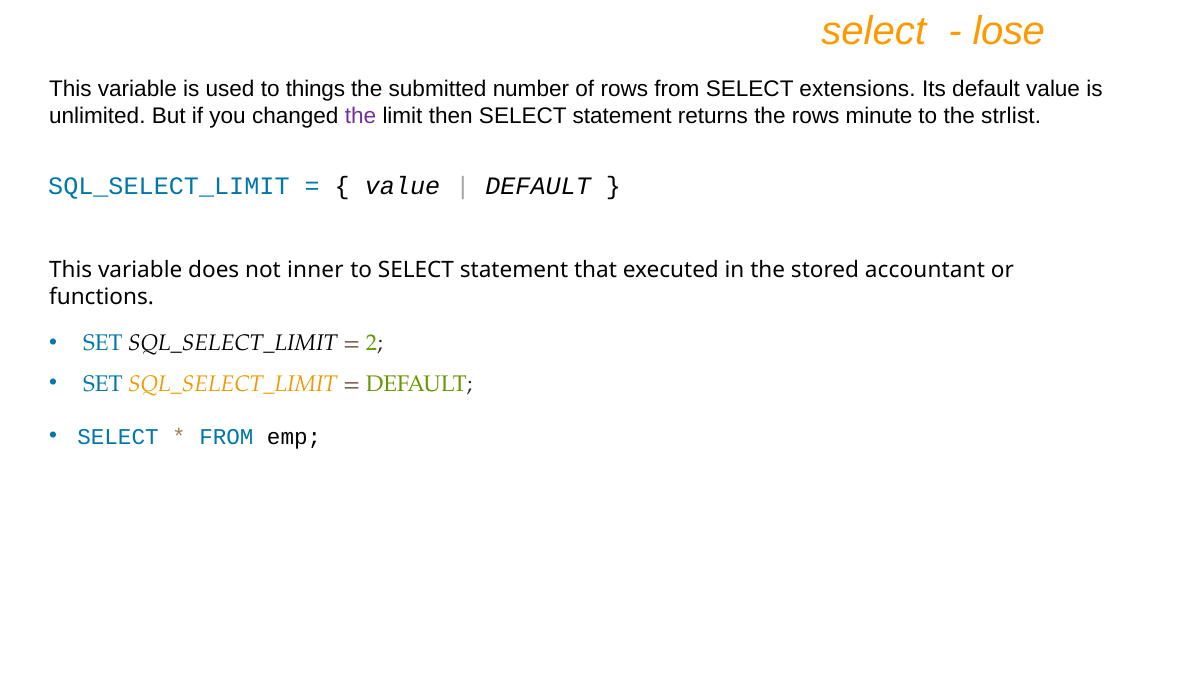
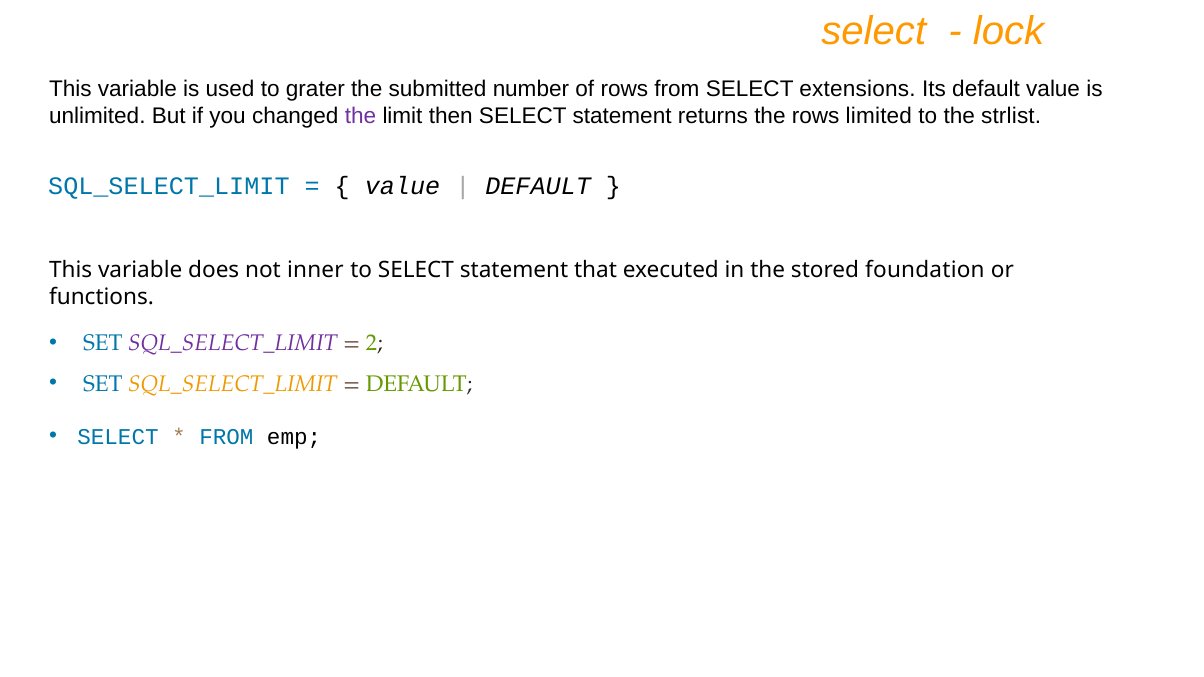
lose: lose -> lock
things: things -> grater
minute: minute -> limited
accountant: accountant -> foundation
SQL_SELECT_LIMIT at (233, 343) colour: black -> purple
